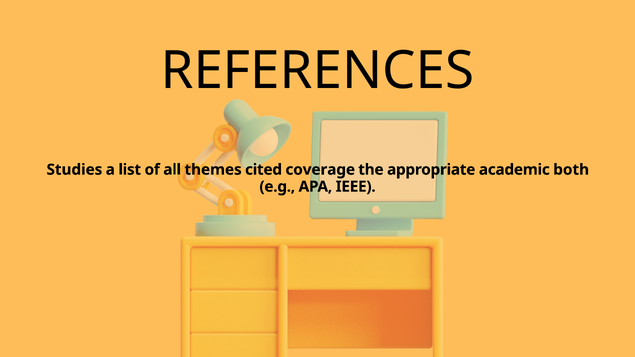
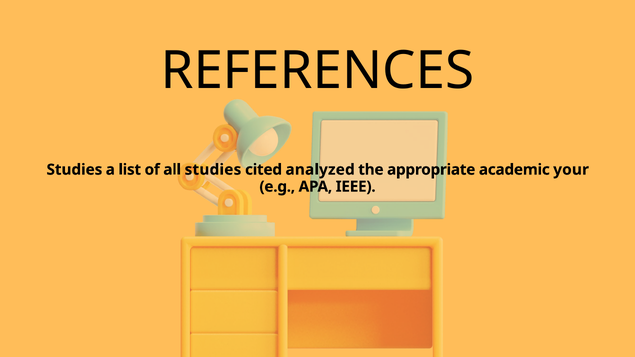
all themes: themes -> studies
coverage: coverage -> analyzed
both: both -> your
